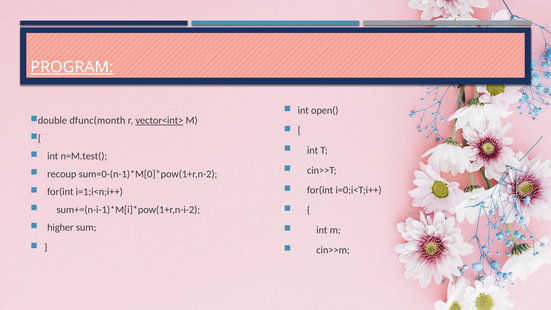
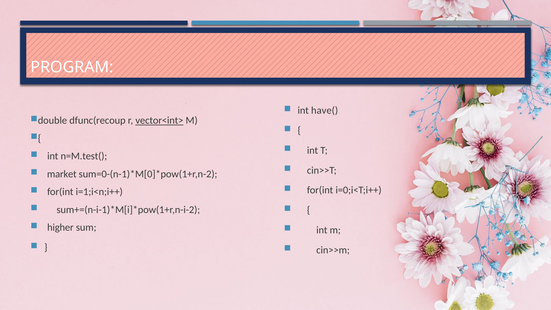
PROGRAM underline: present -> none
open(: open( -> have(
dfunc(month: dfunc(month -> dfunc(recoup
recoup: recoup -> market
